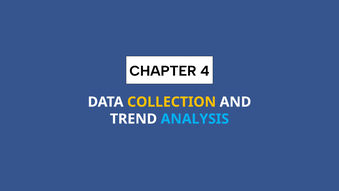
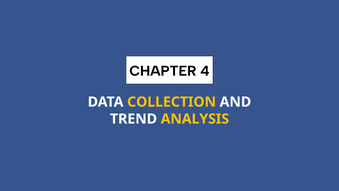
ANALYSIS colour: light blue -> yellow
